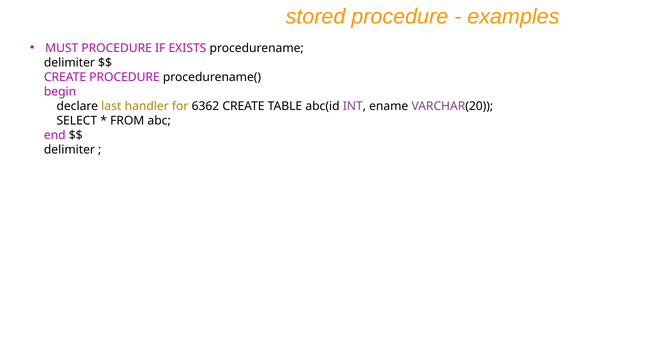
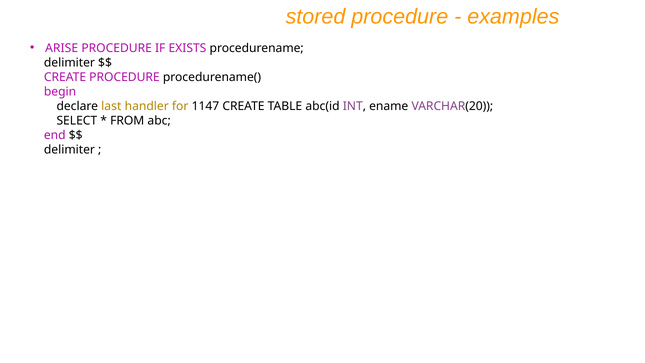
MUST: MUST -> ARISE
6362: 6362 -> 1147
